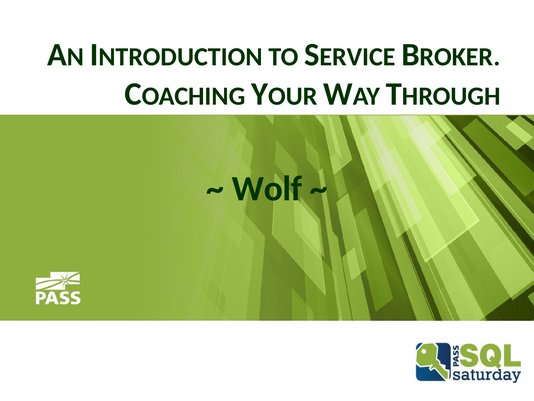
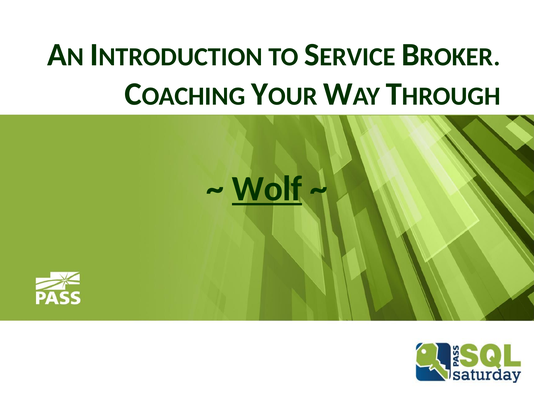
Wolf underline: none -> present
